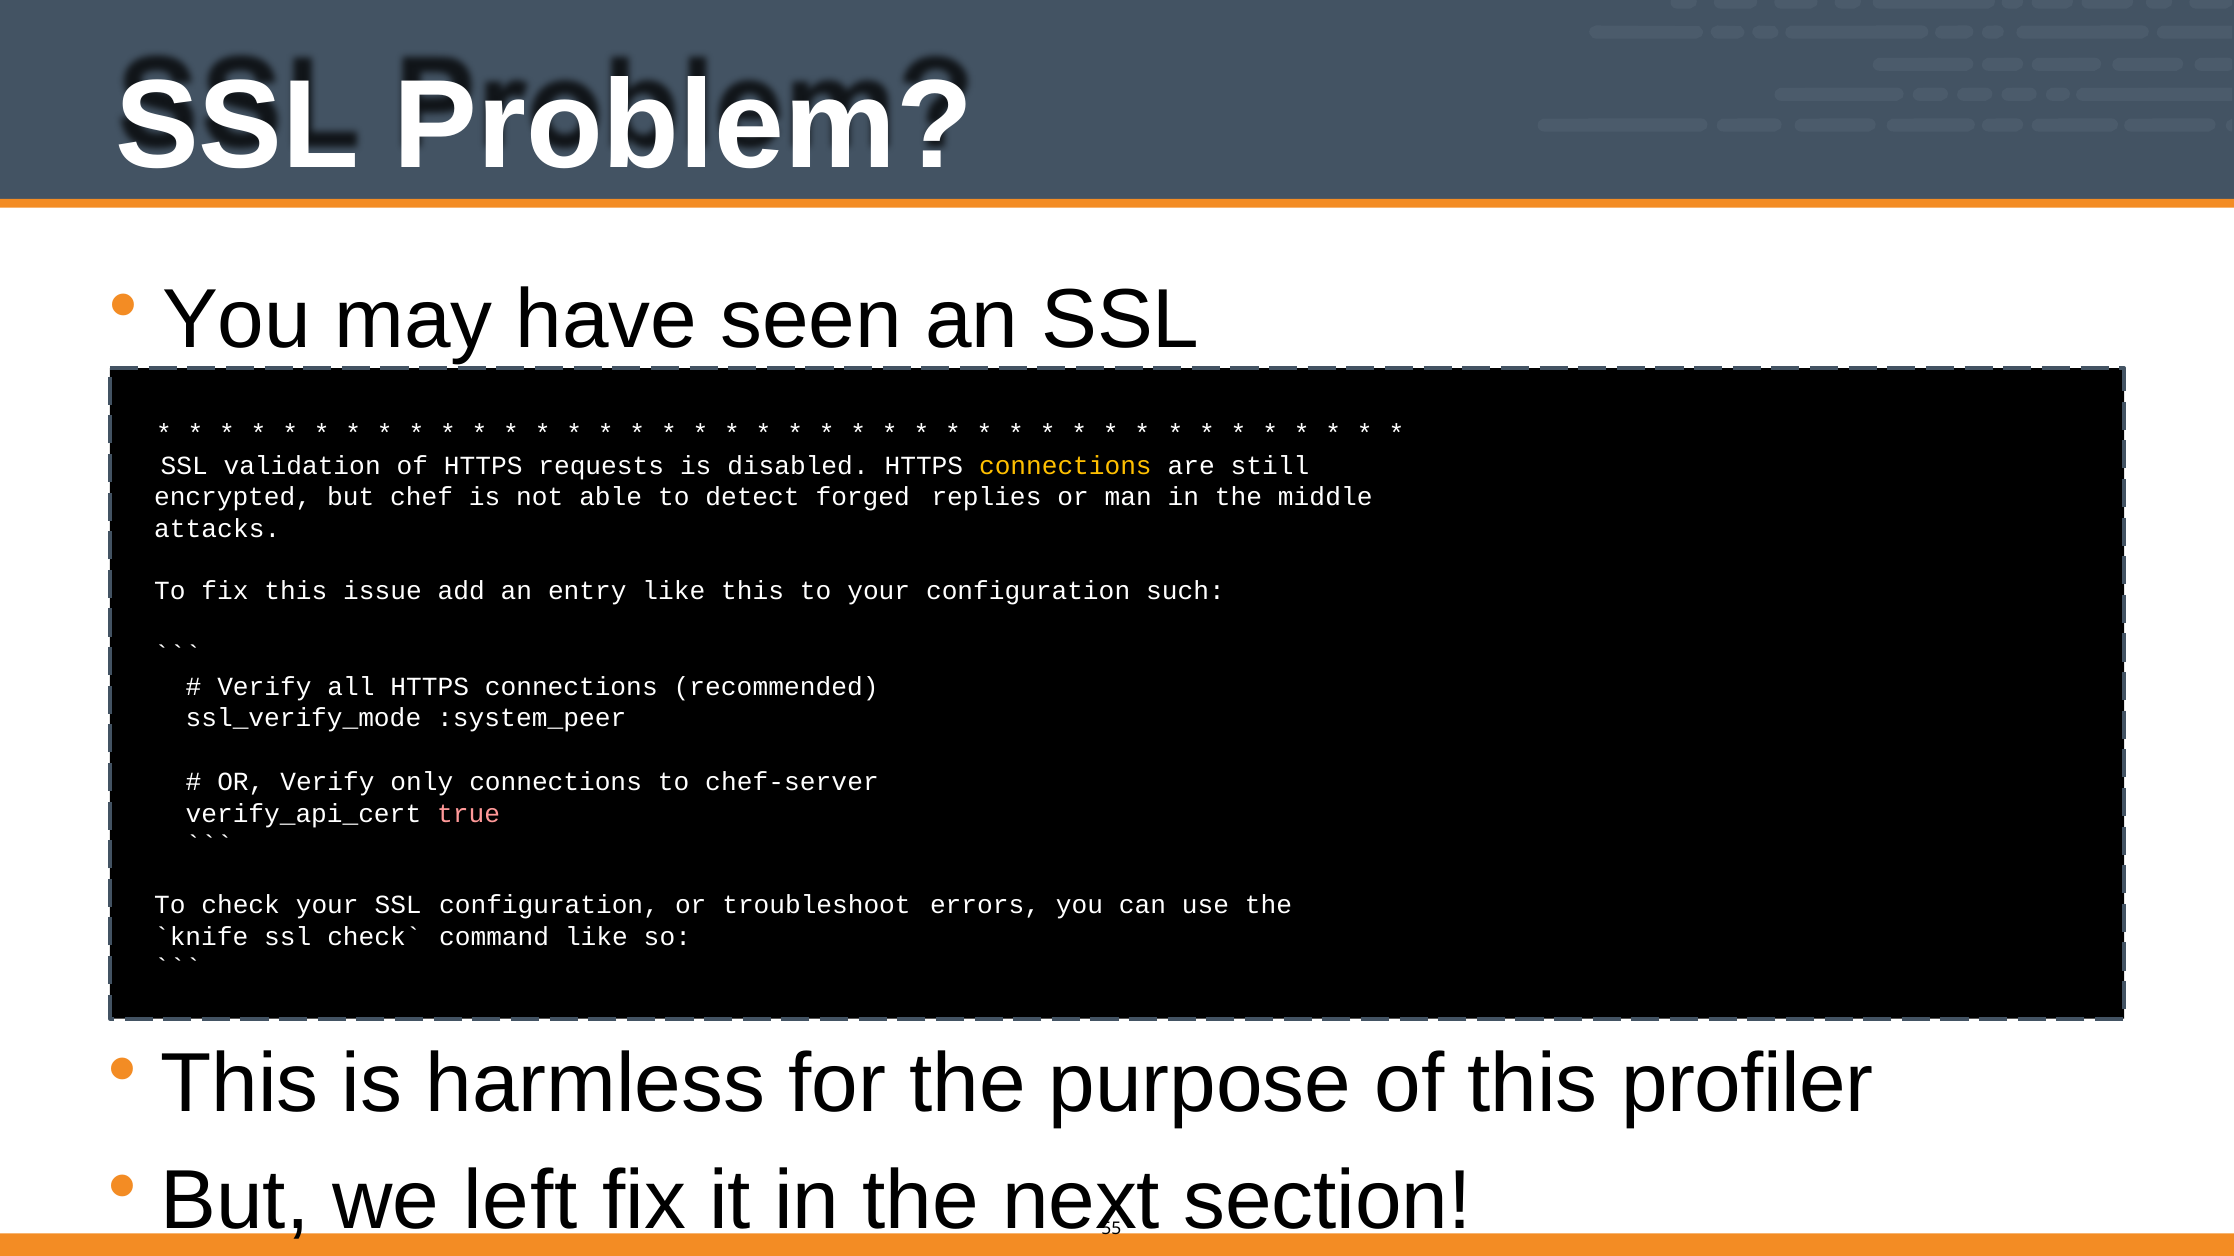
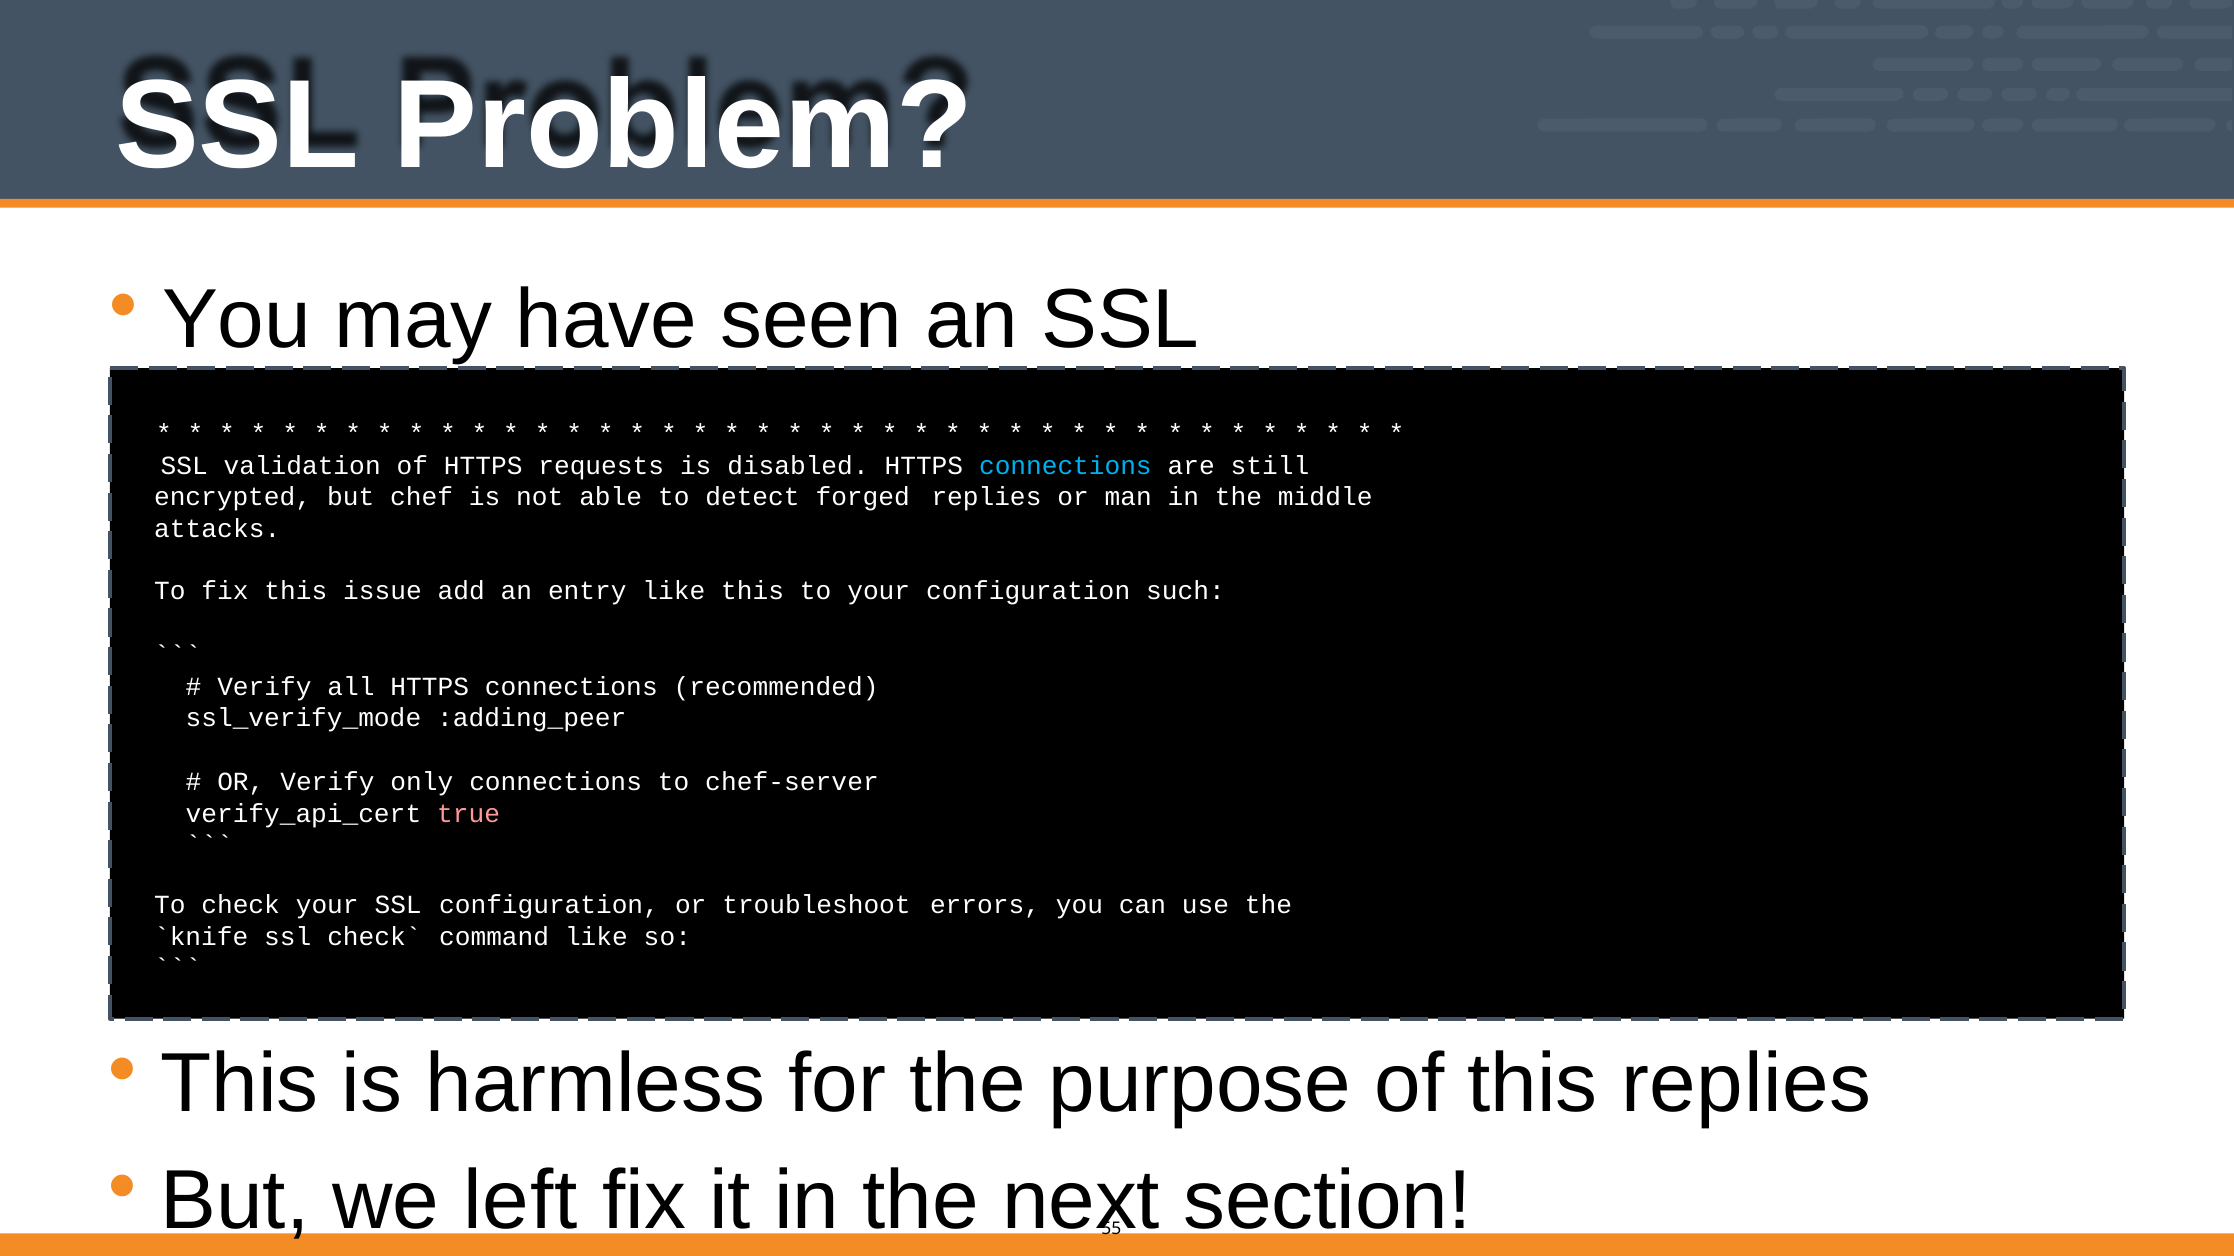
connections at (1065, 466) colour: yellow -> light blue
:system_peer: :system_peer -> :adding_peer
this profiler: profiler -> replies
